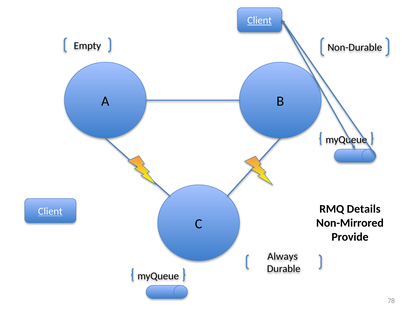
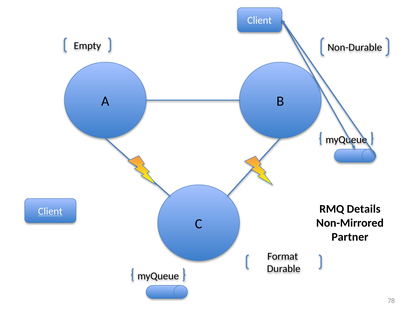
Client at (260, 21) underline: present -> none
Provide: Provide -> Partner
Always: Always -> Format
